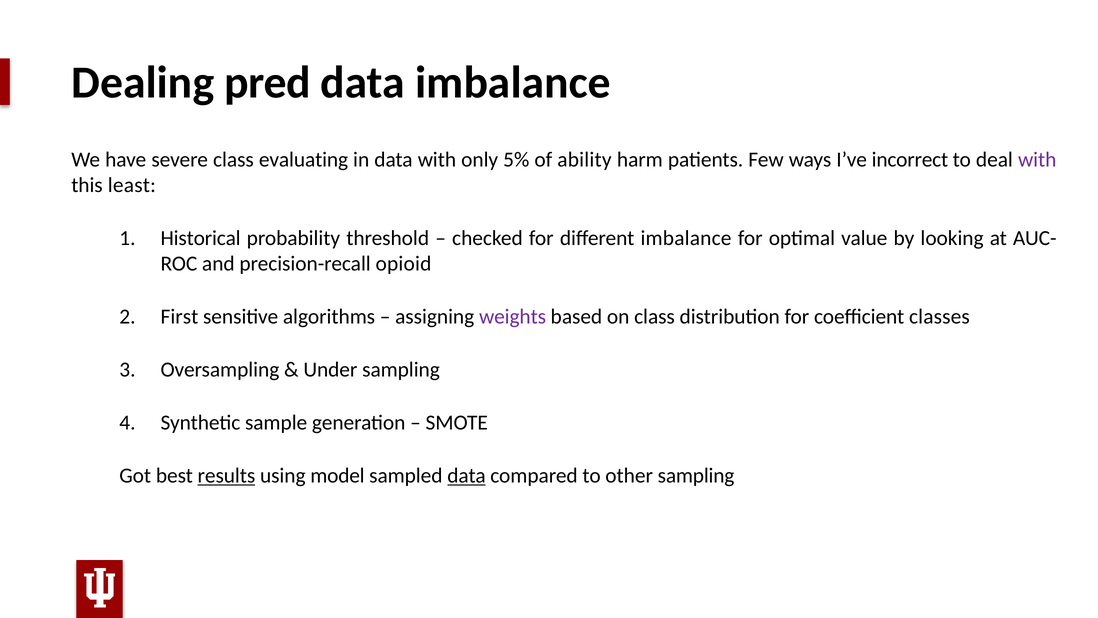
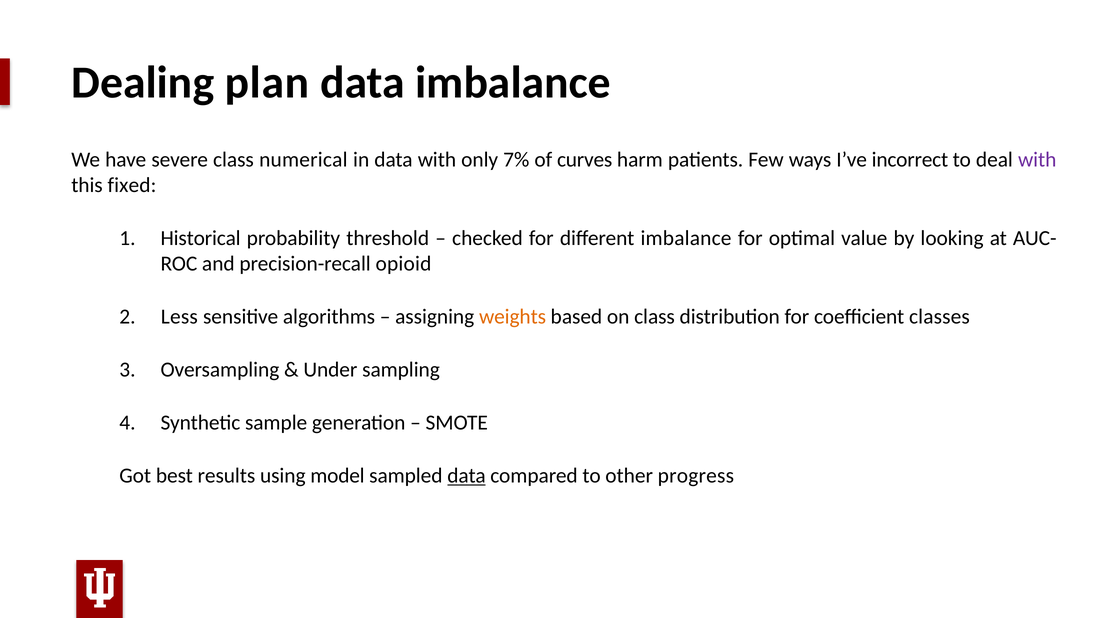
pred: pred -> plan
evaluating: evaluating -> numerical
5%: 5% -> 7%
ability: ability -> curves
least: least -> fixed
First: First -> Less
weights colour: purple -> orange
results underline: present -> none
other sampling: sampling -> progress
